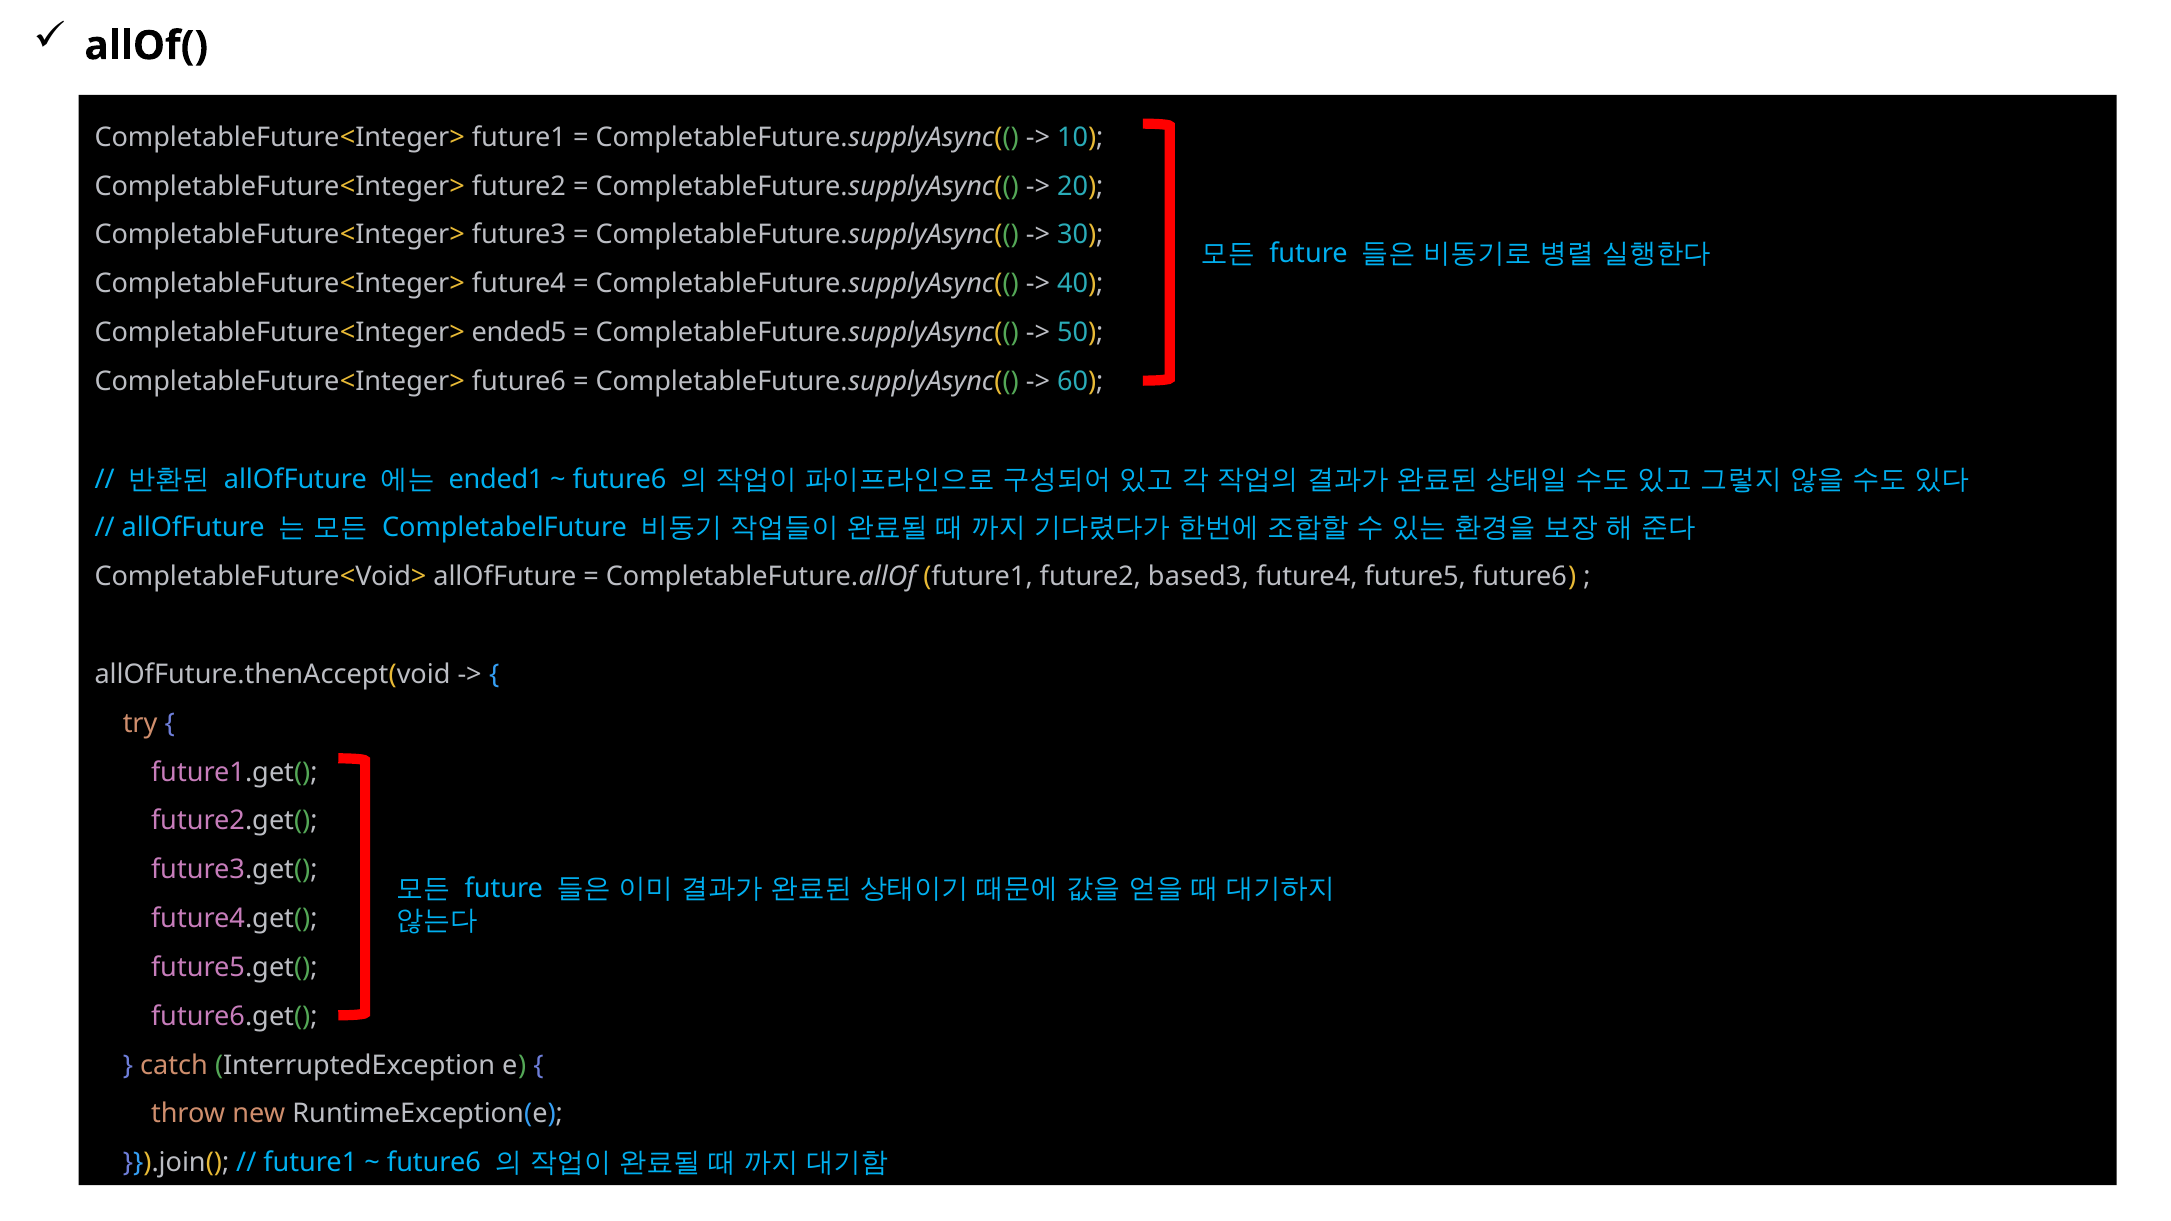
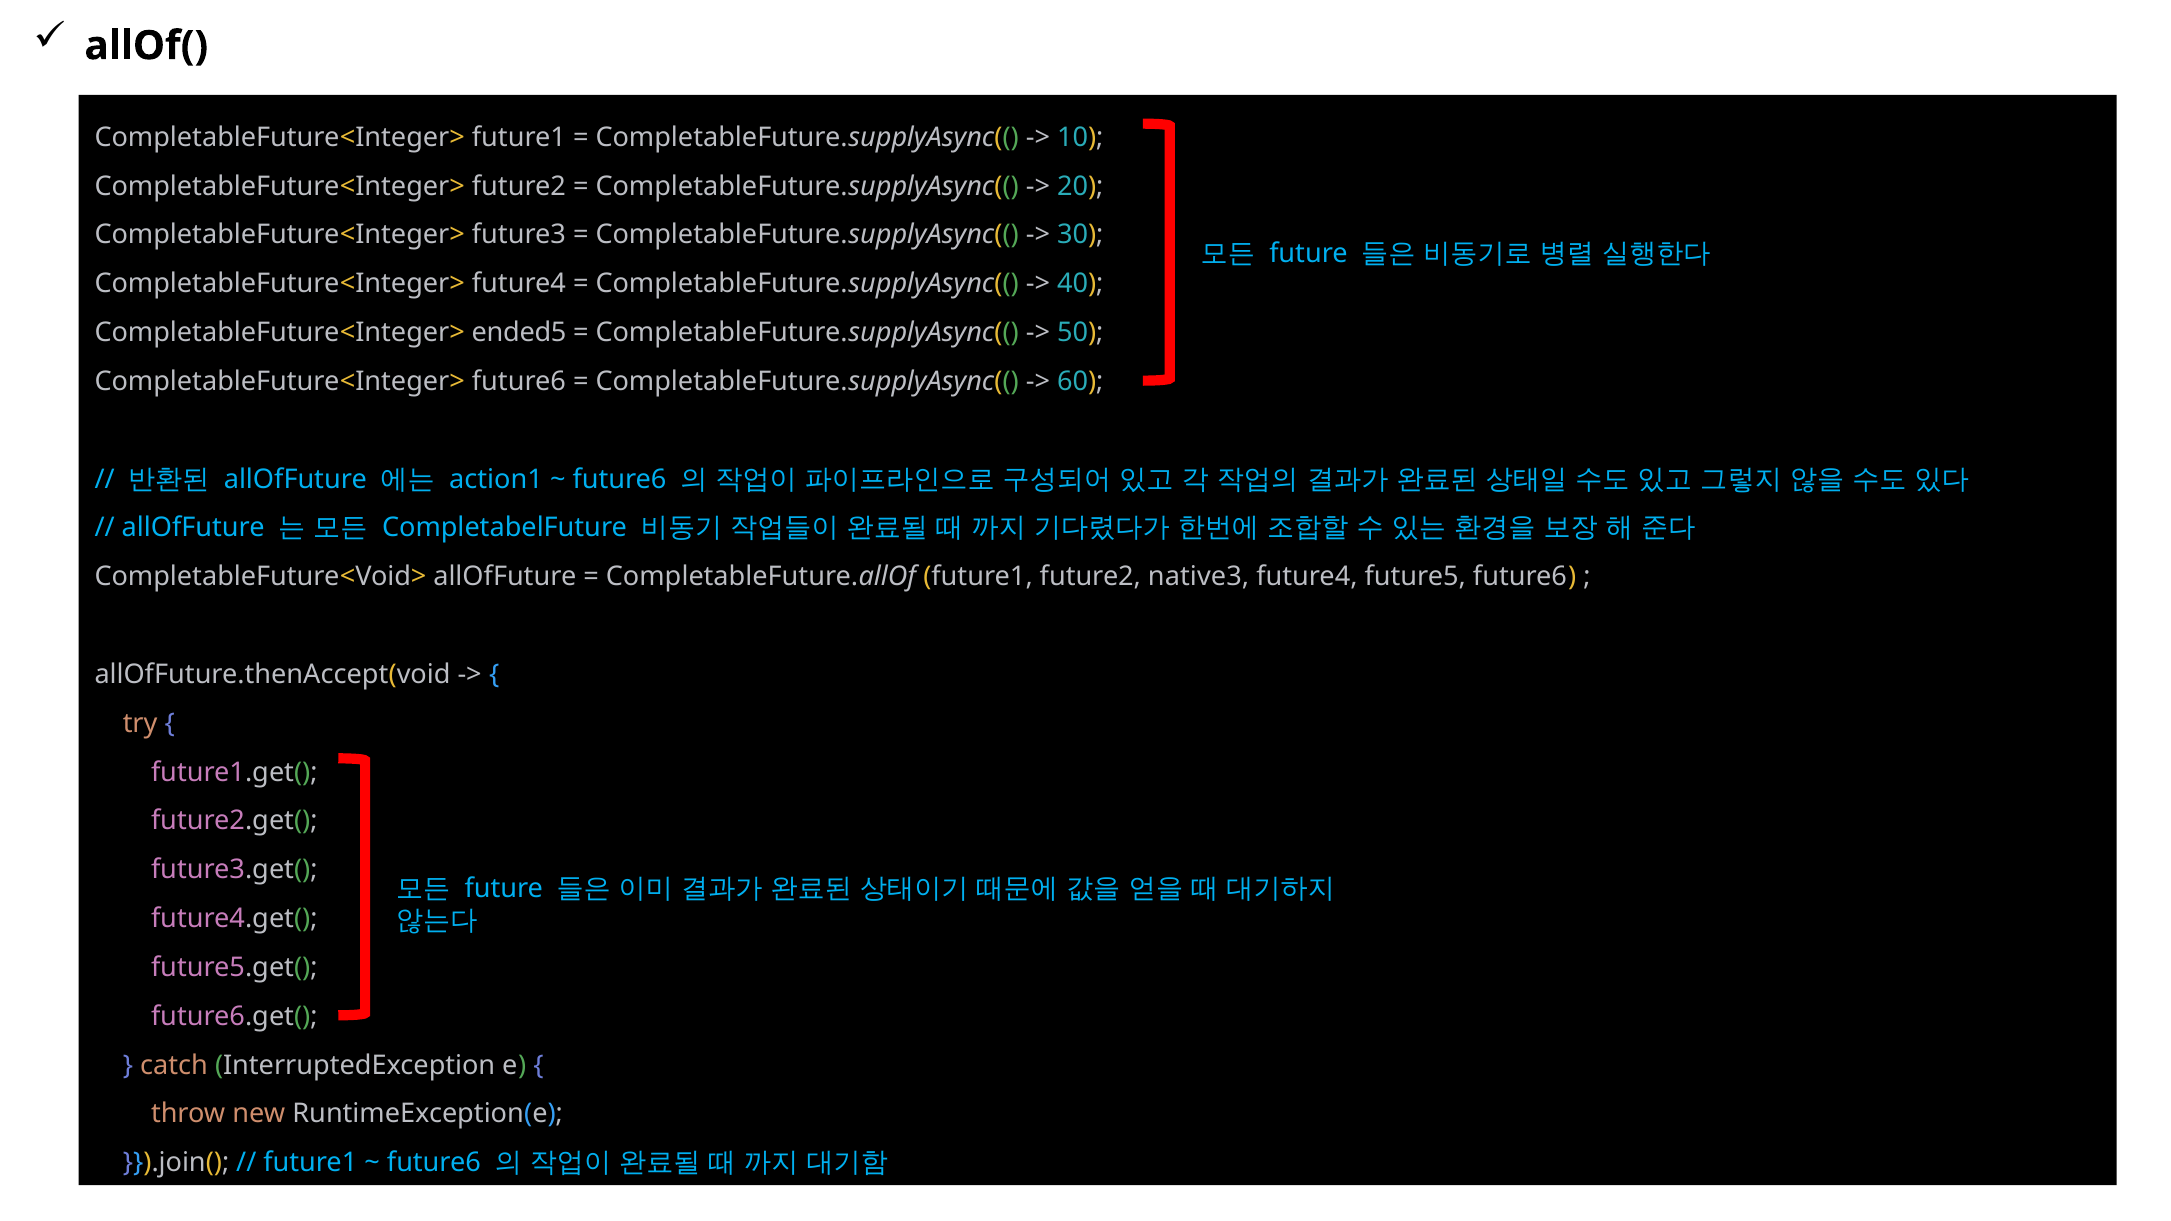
ended1: ended1 -> action1
based3: based3 -> native3
